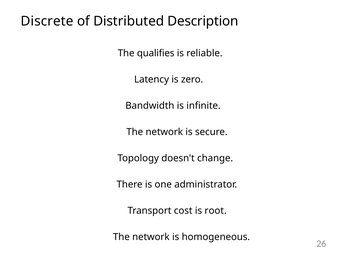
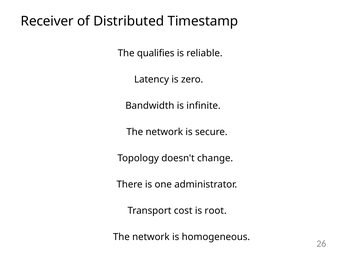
Discrete: Discrete -> Receiver
Description: Description -> Timestamp
